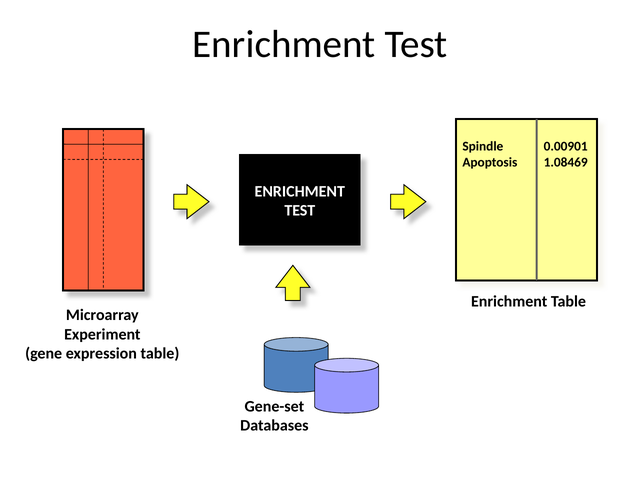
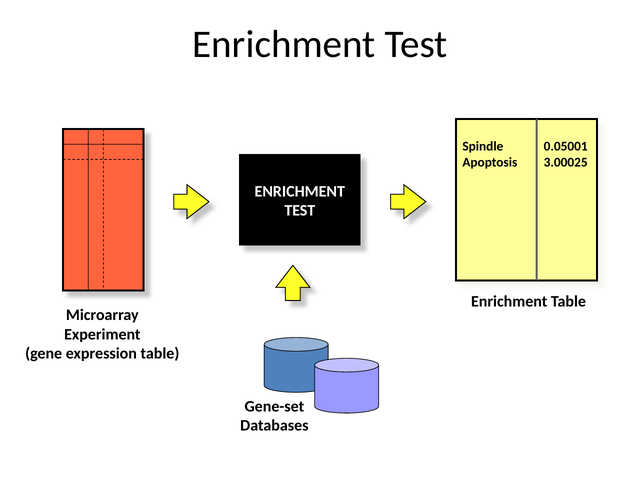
0.00901: 0.00901 -> 0.05001
1.08469: 1.08469 -> 3.00025
